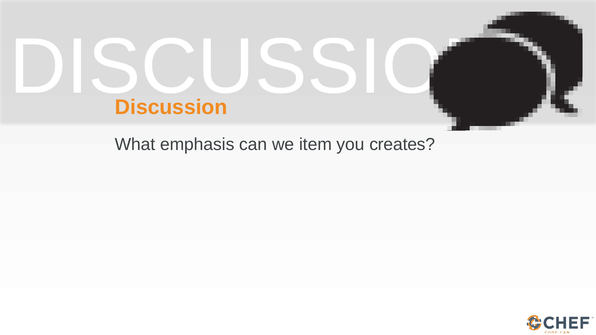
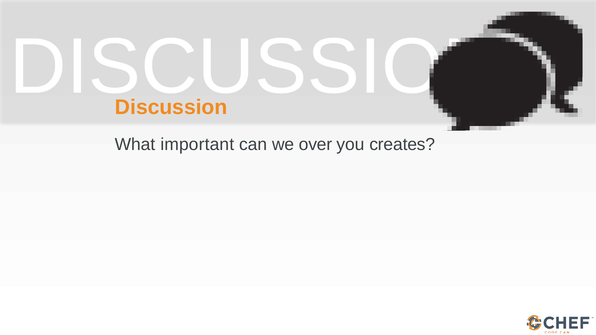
emphasis: emphasis -> important
item: item -> over
